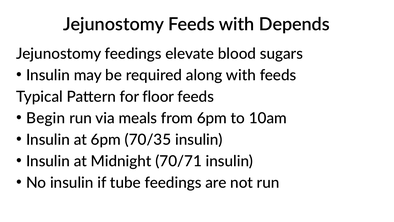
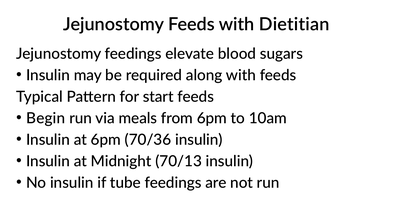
Depends: Depends -> Dietitian
floor: floor -> start
70/35: 70/35 -> 70/36
70/71: 70/71 -> 70/13
